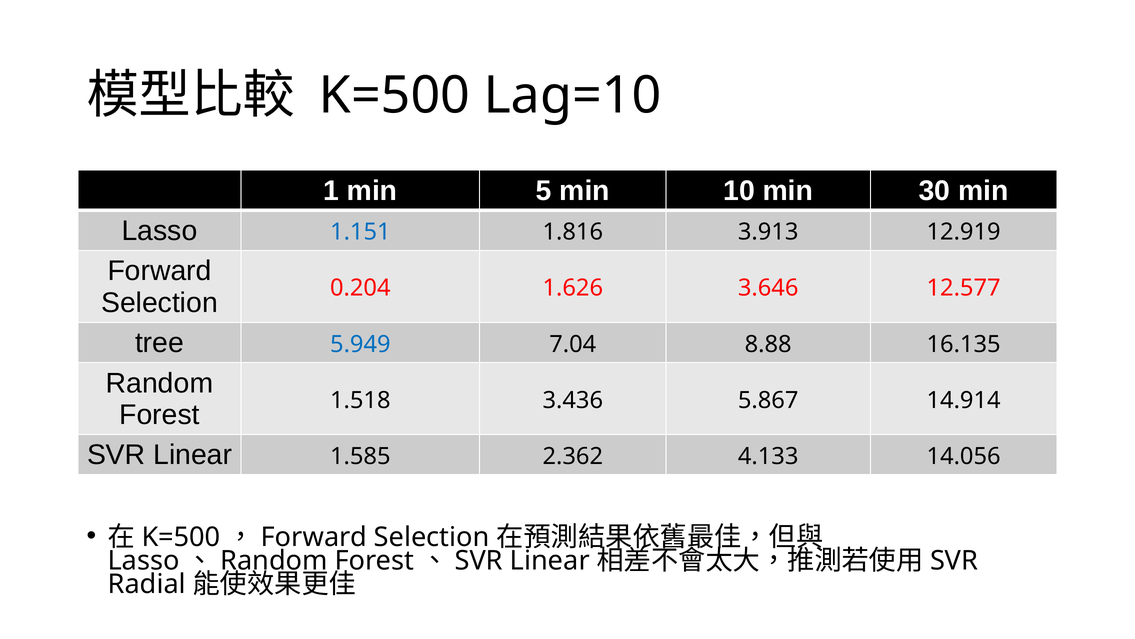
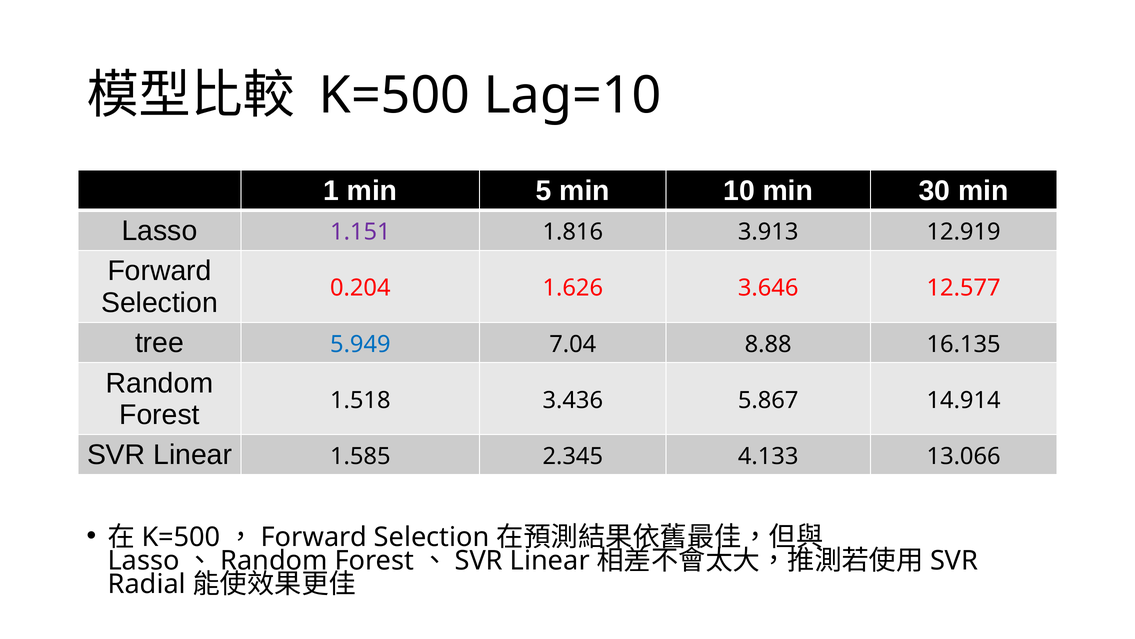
1.151 colour: blue -> purple
2.362: 2.362 -> 2.345
14.056: 14.056 -> 13.066
